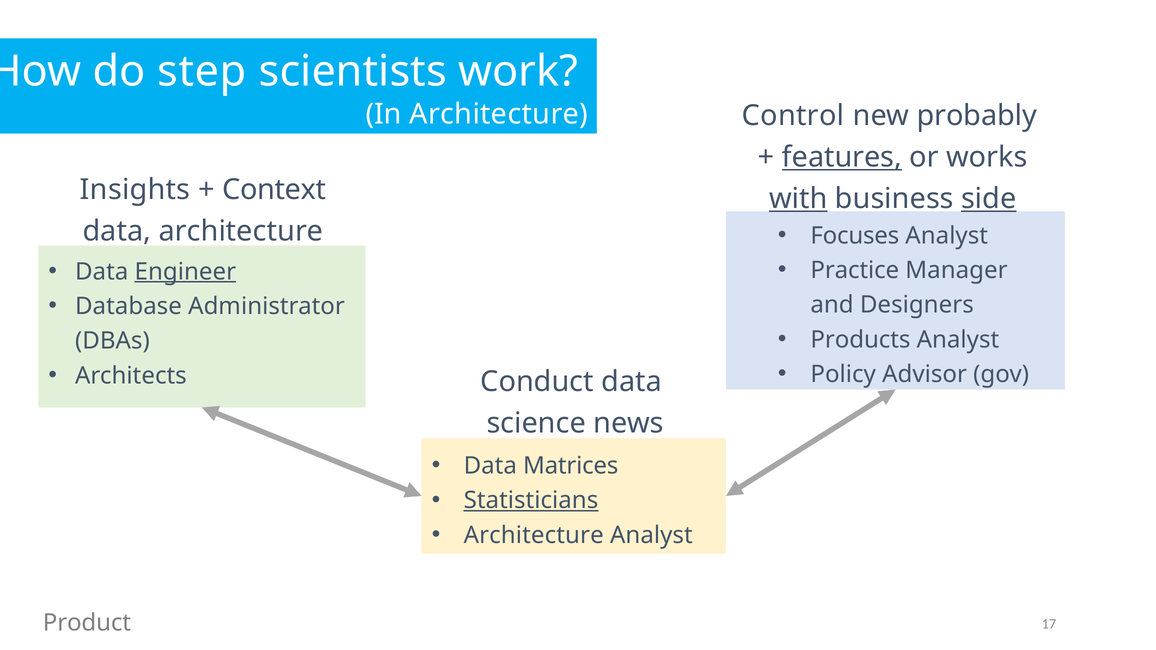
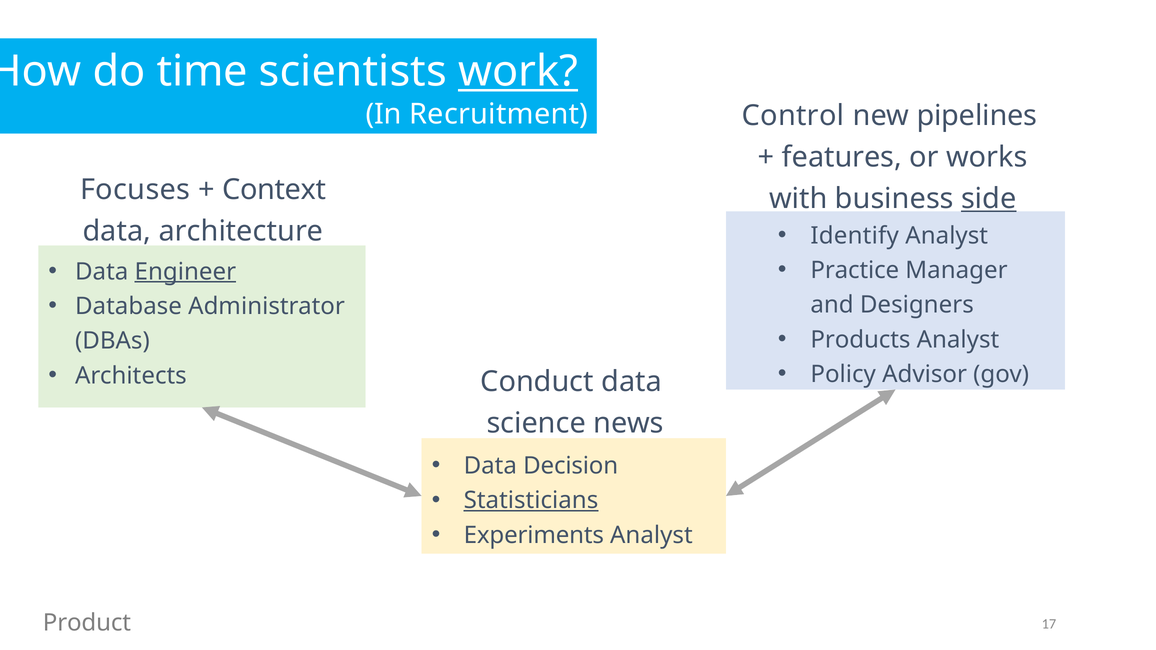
step: step -> time
work underline: none -> present
In Architecture: Architecture -> Recruitment
probably: probably -> pipelines
features underline: present -> none
Insights: Insights -> Focuses
with underline: present -> none
Focuses: Focuses -> Identify
Matrices: Matrices -> Decision
Architecture at (534, 535): Architecture -> Experiments
